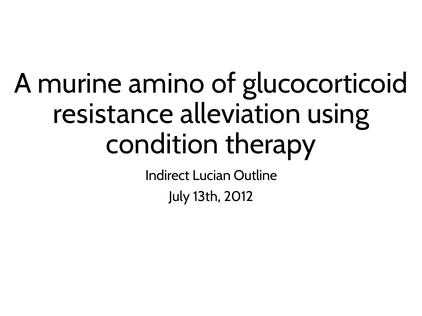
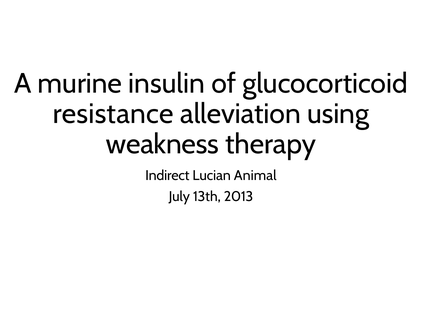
amino: amino -> insulin
condition: condition -> weakness
Outline: Outline -> Animal
2012: 2012 -> 2013
